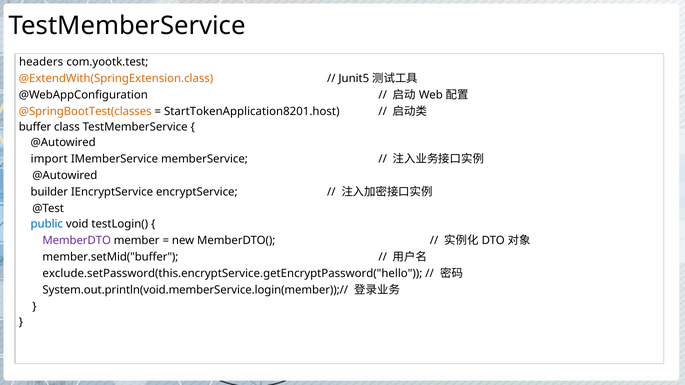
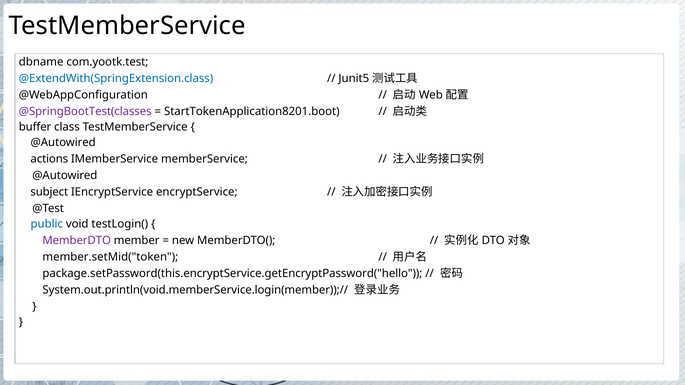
headers: headers -> dbname
@ExtendWith(SpringExtension.class colour: orange -> blue
@SpringBootTest(classes colour: orange -> purple
StartTokenApplication8201.host: StartTokenApplication8201.host -> StartTokenApplication8201.boot
import: import -> actions
builder: builder -> subject
member.setMid("buffer: member.setMid("buffer -> member.setMid("token
exclude.setPassword(this.encryptService.getEncryptPassword("hello: exclude.setPassword(this.encryptService.getEncryptPassword("hello -> package.setPassword(this.encryptService.getEncryptPassword("hello
